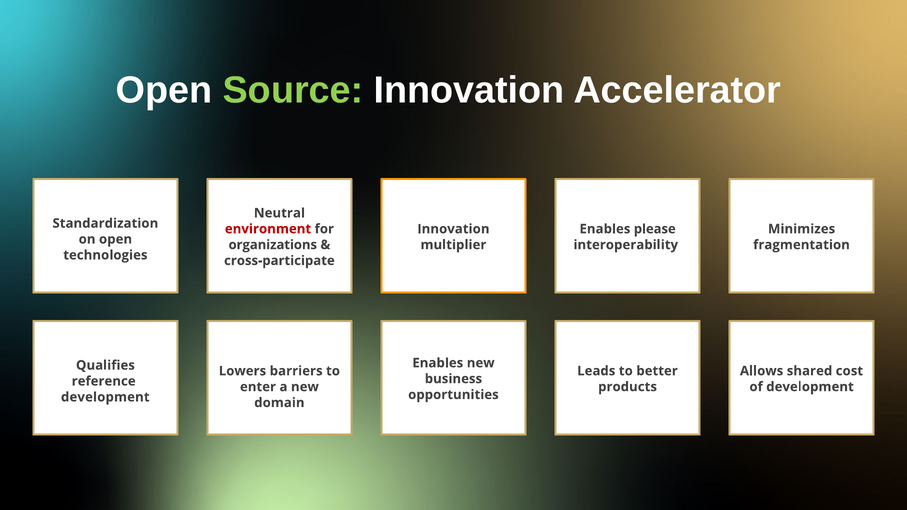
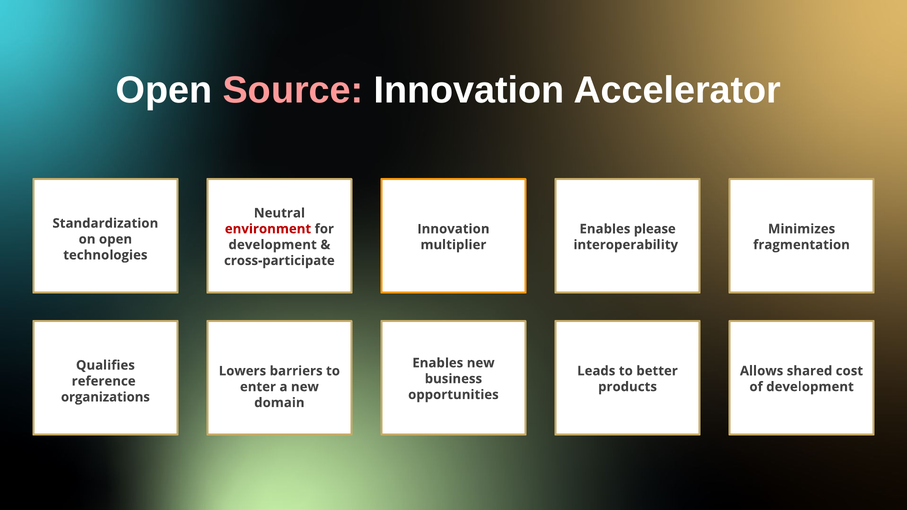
Source colour: light green -> pink
organizations at (273, 245): organizations -> development
development at (105, 397): development -> organizations
